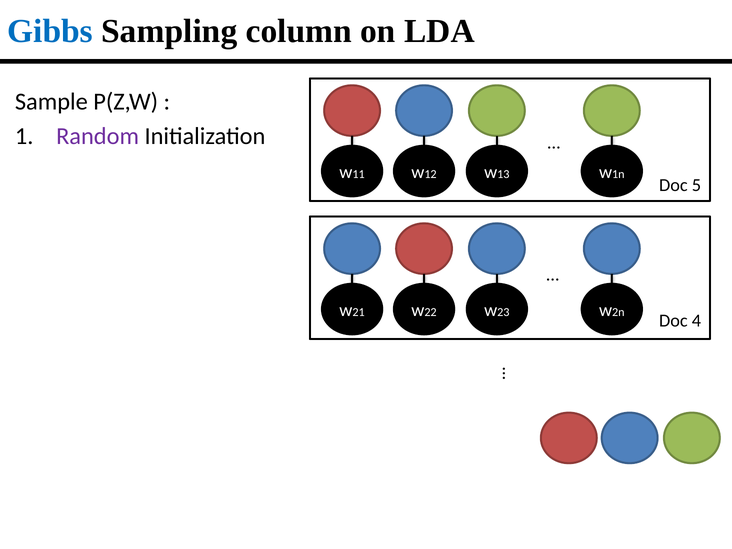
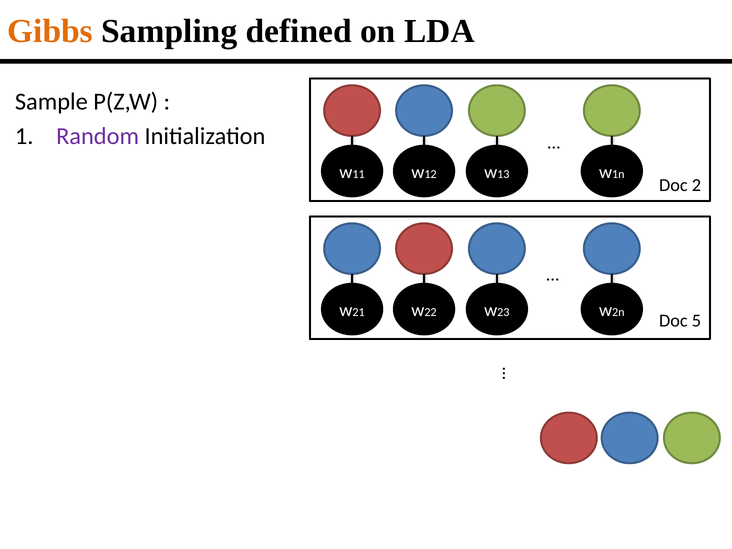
Gibbs colour: blue -> orange
column: column -> defined
5: 5 -> 2
4: 4 -> 5
